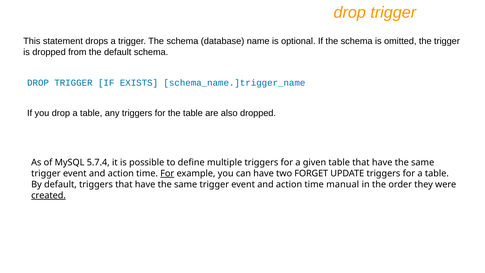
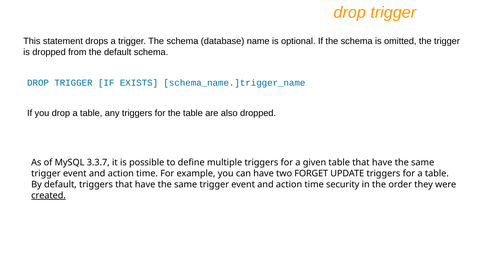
5.7.4: 5.7.4 -> 3.3.7
For at (167, 173) underline: present -> none
manual: manual -> security
